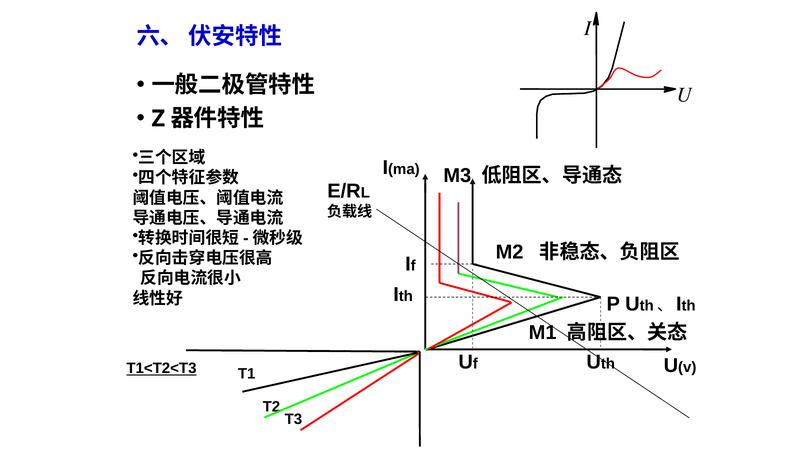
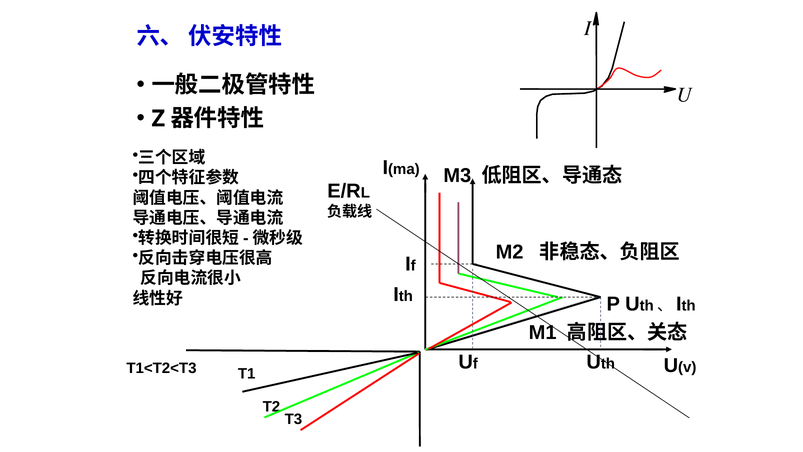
T1<T2<T3 underline: present -> none
